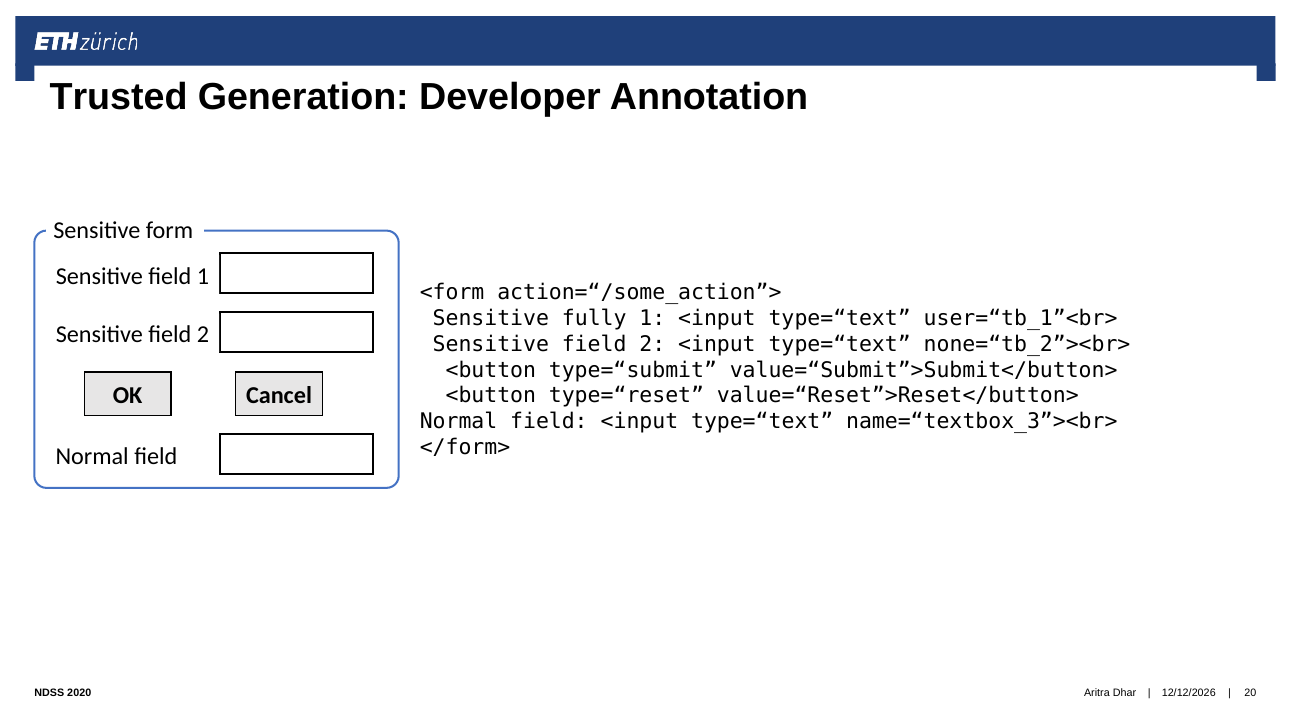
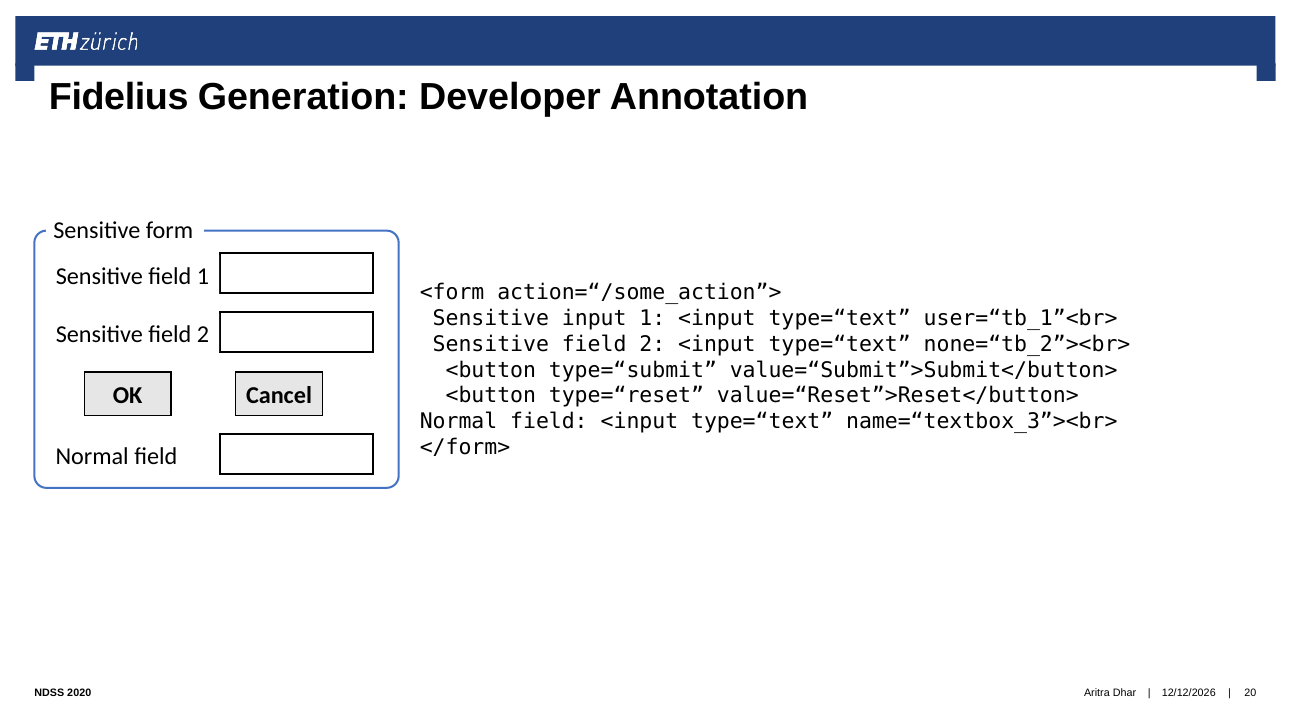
Trusted: Trusted -> Fidelius
fully: fully -> input
